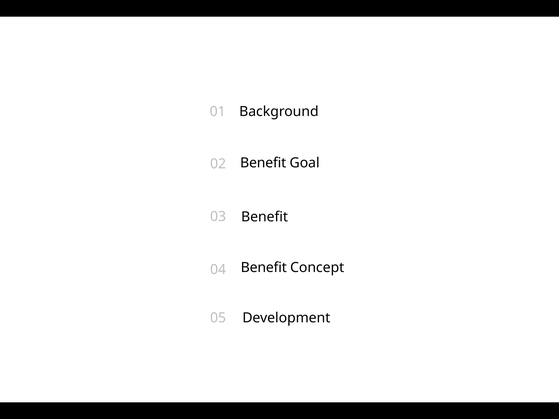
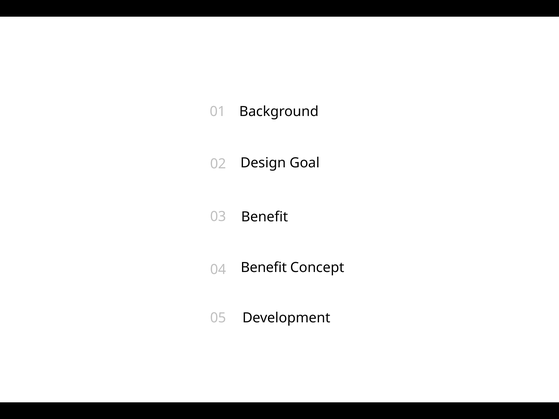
Benefit at (263, 163): Benefit -> Design
